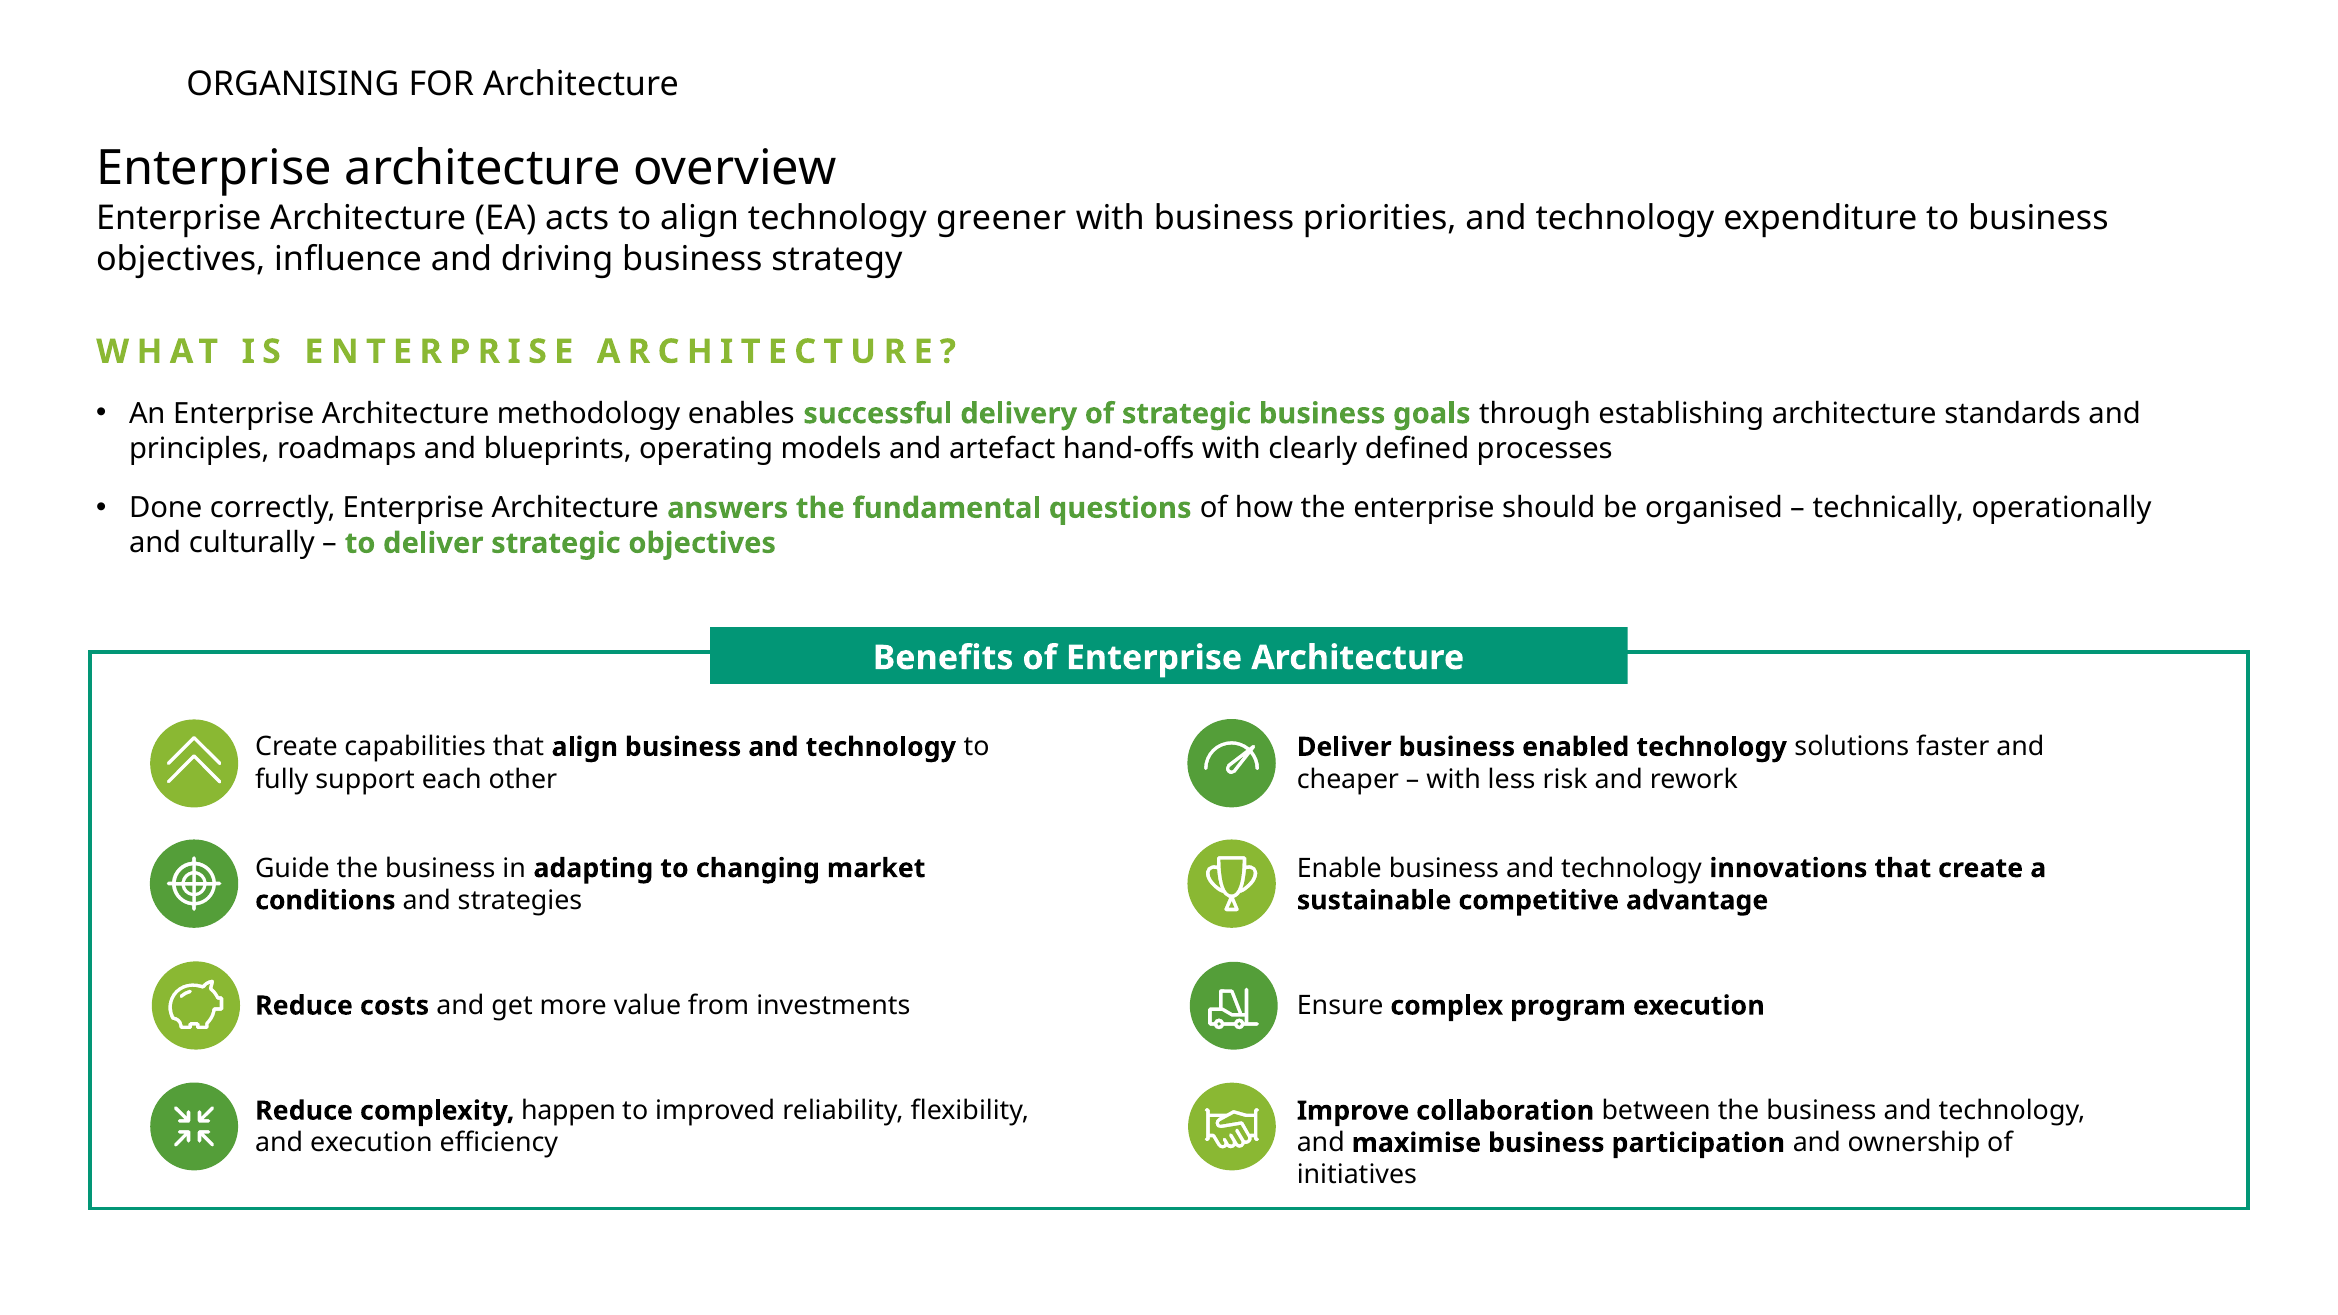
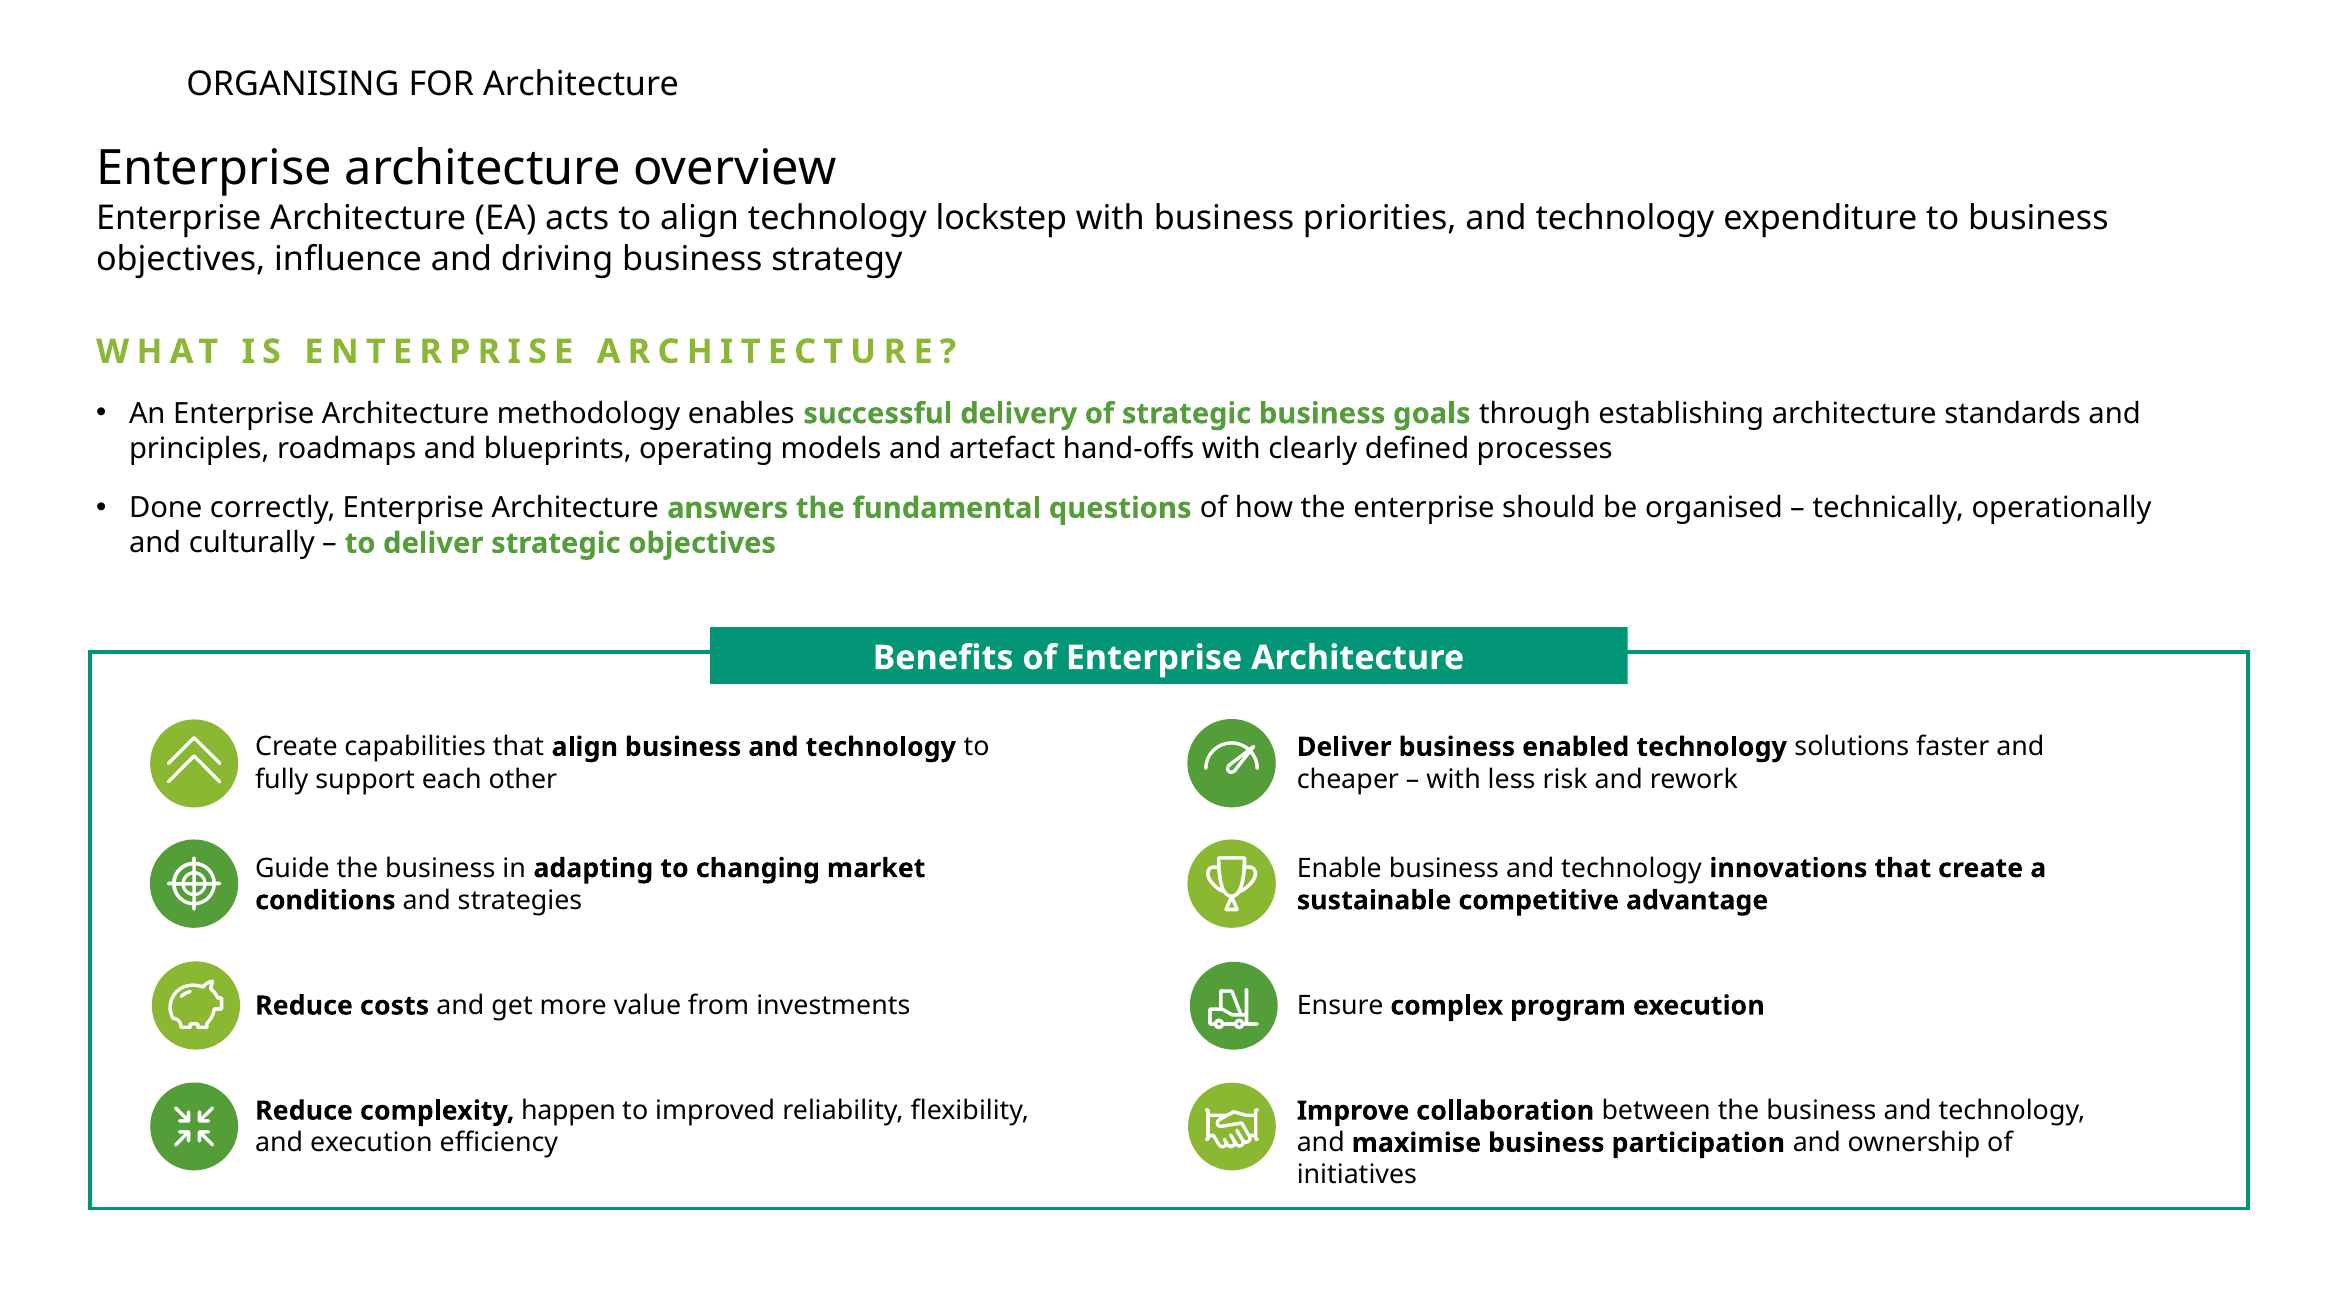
greener: greener -> lockstep
